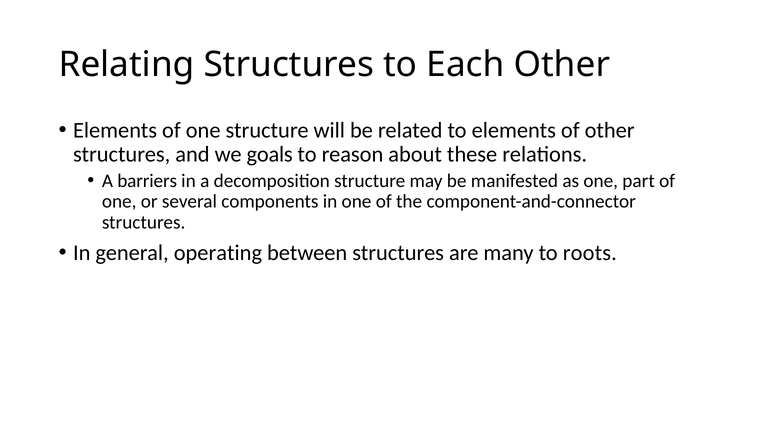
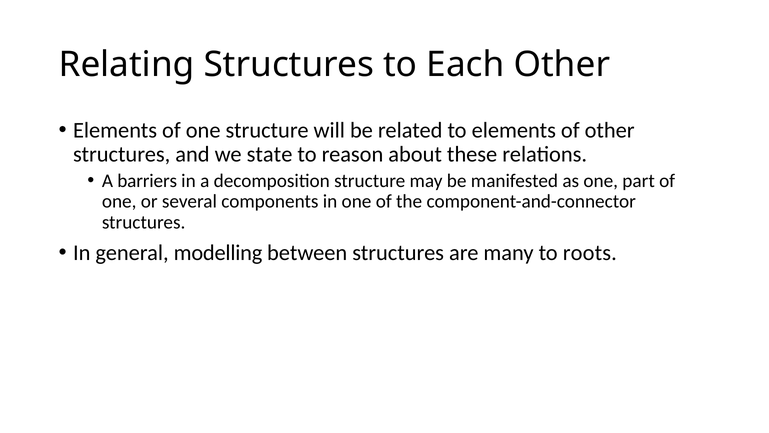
goals: goals -> state
operating: operating -> modelling
